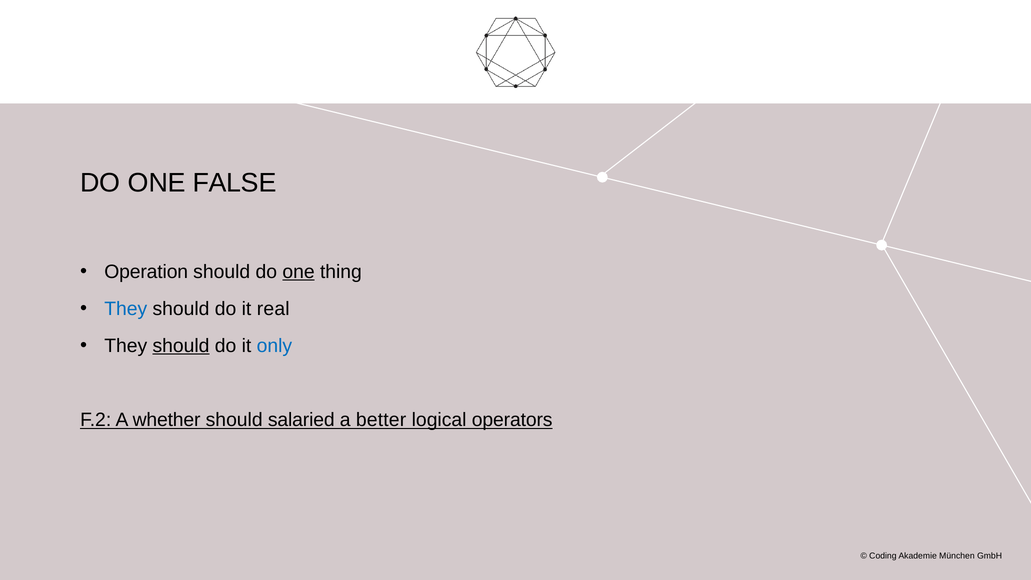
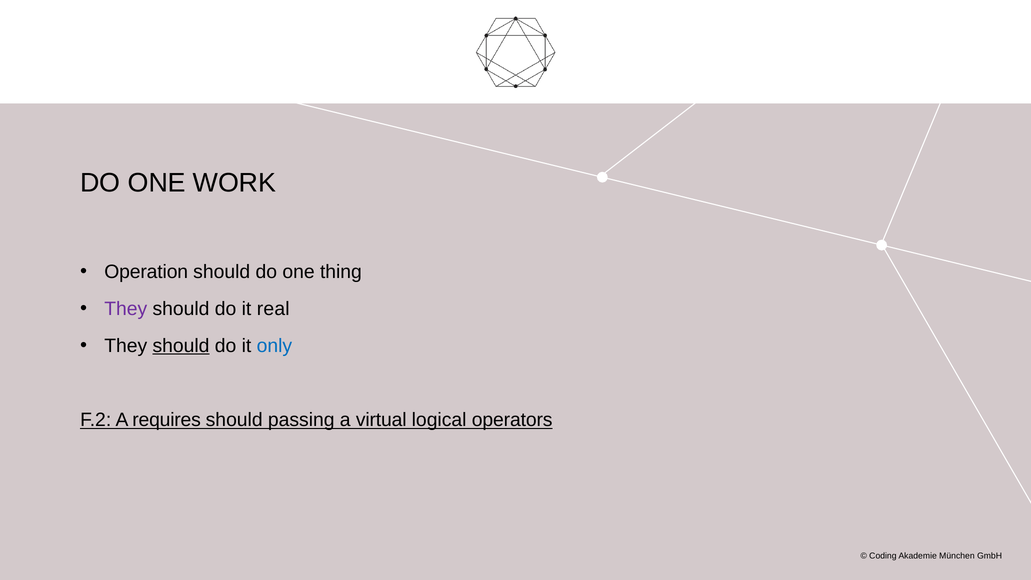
FALSE: FALSE -> WORK
one at (299, 272) underline: present -> none
They at (126, 309) colour: blue -> purple
whether: whether -> requires
salaried: salaried -> passing
better: better -> virtual
